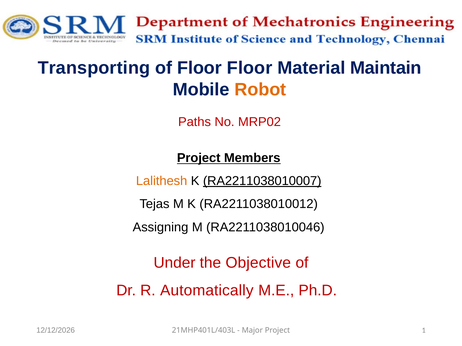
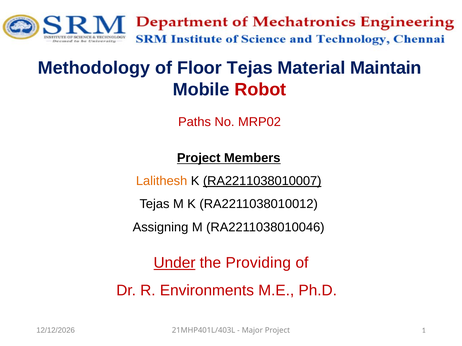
Transporting: Transporting -> Methodology
Floor Floor: Floor -> Tejas
Robot colour: orange -> red
Under underline: none -> present
Objective: Objective -> Providing
Automatically: Automatically -> Environments
